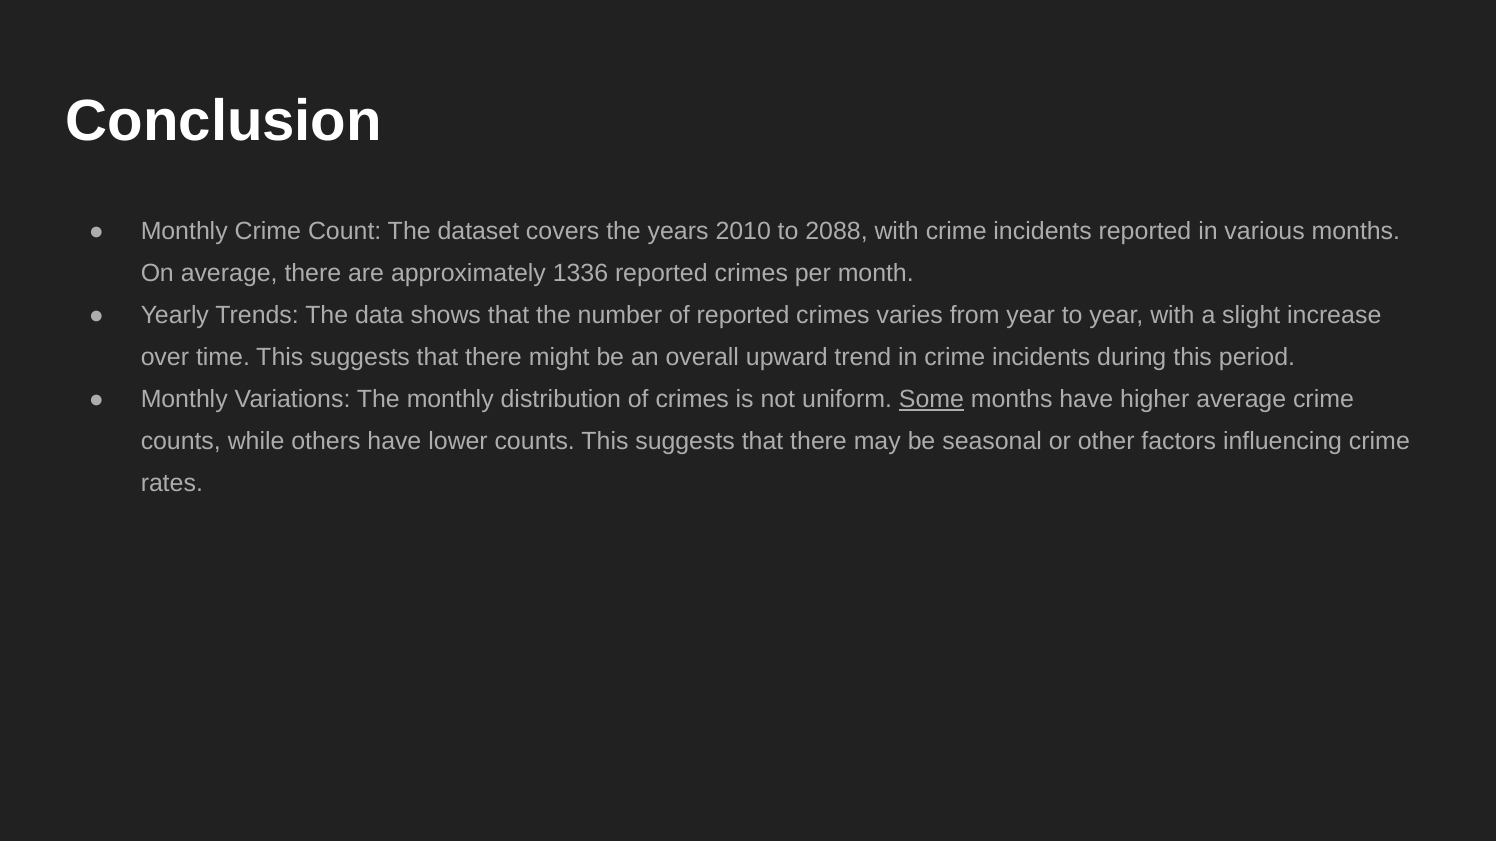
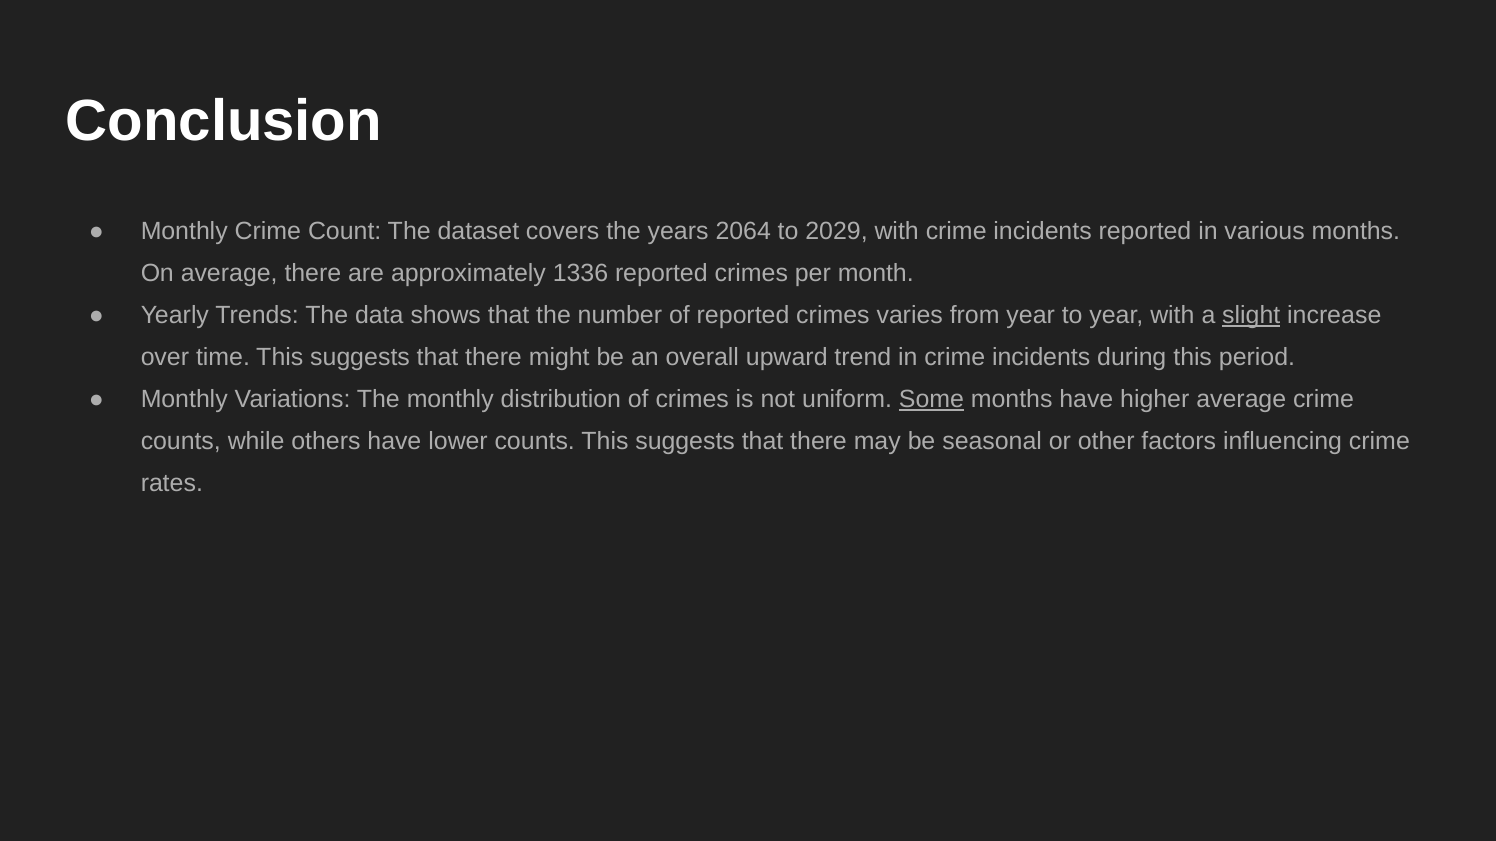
2010: 2010 -> 2064
2088: 2088 -> 2029
slight underline: none -> present
